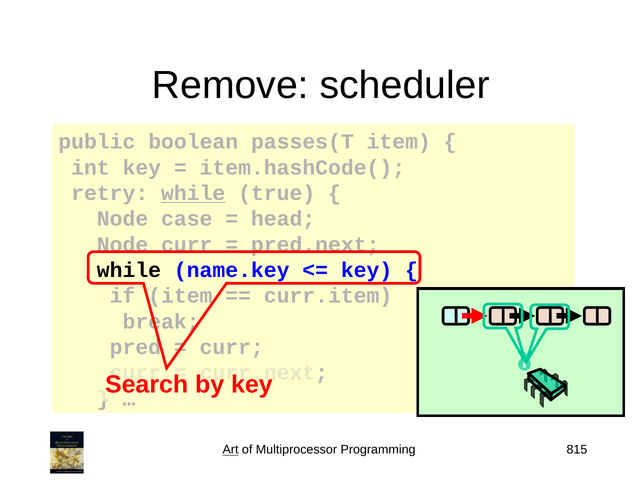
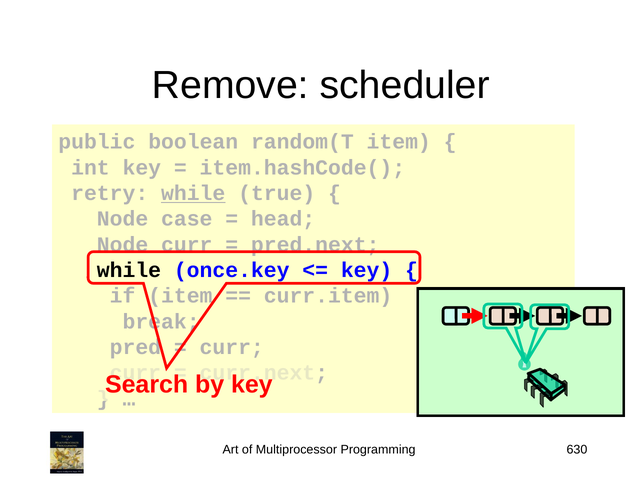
passes(T: passes(T -> random(T
name.key: name.key -> once.key
Art underline: present -> none
815: 815 -> 630
